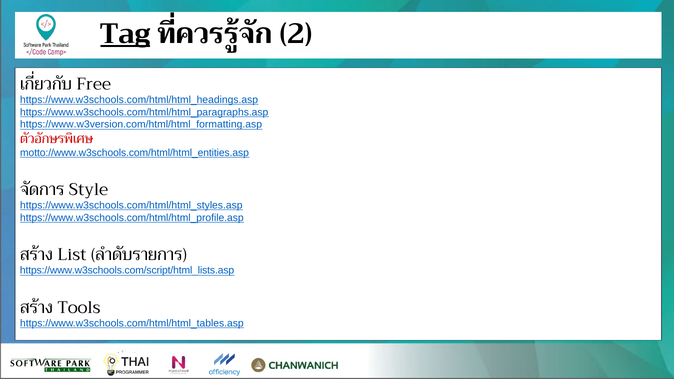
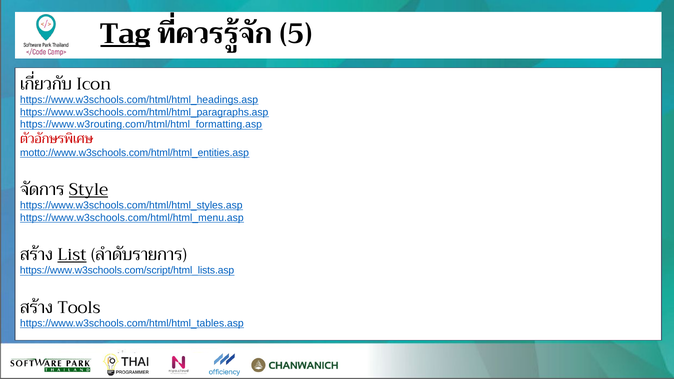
2: 2 -> 5
Free: Free -> Icon
https://www.w3version.com/html/html_formatting.asp: https://www.w3version.com/html/html_formatting.asp -> https://www.w3routing.com/html/html_formatting.asp
Style underline: none -> present
https://www.w3schools.com/html/html_profile.asp: https://www.w3schools.com/html/html_profile.asp -> https://www.w3schools.com/html/html_menu.asp
List underline: none -> present
